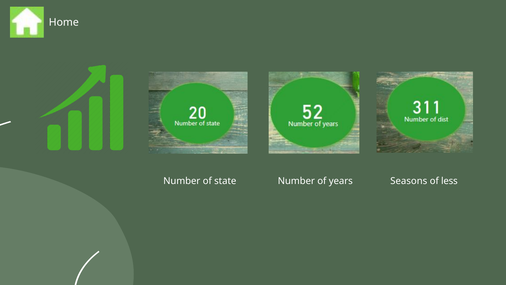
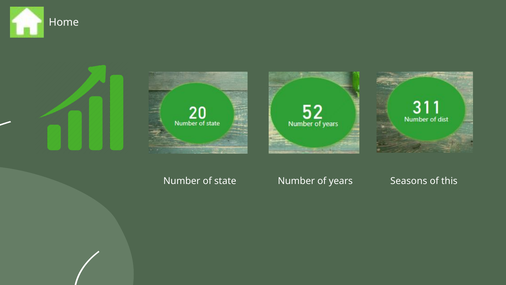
less: less -> this
